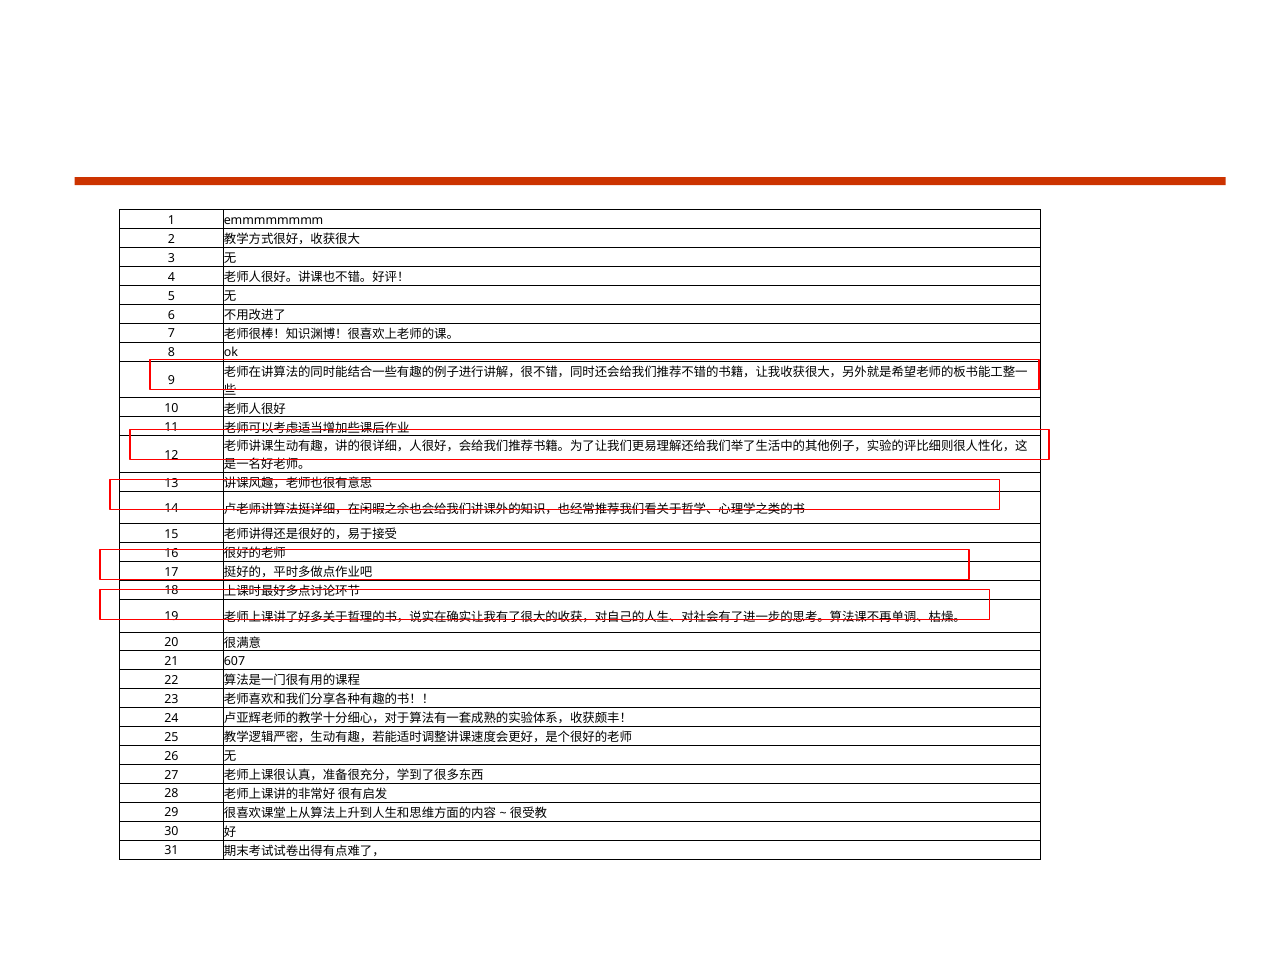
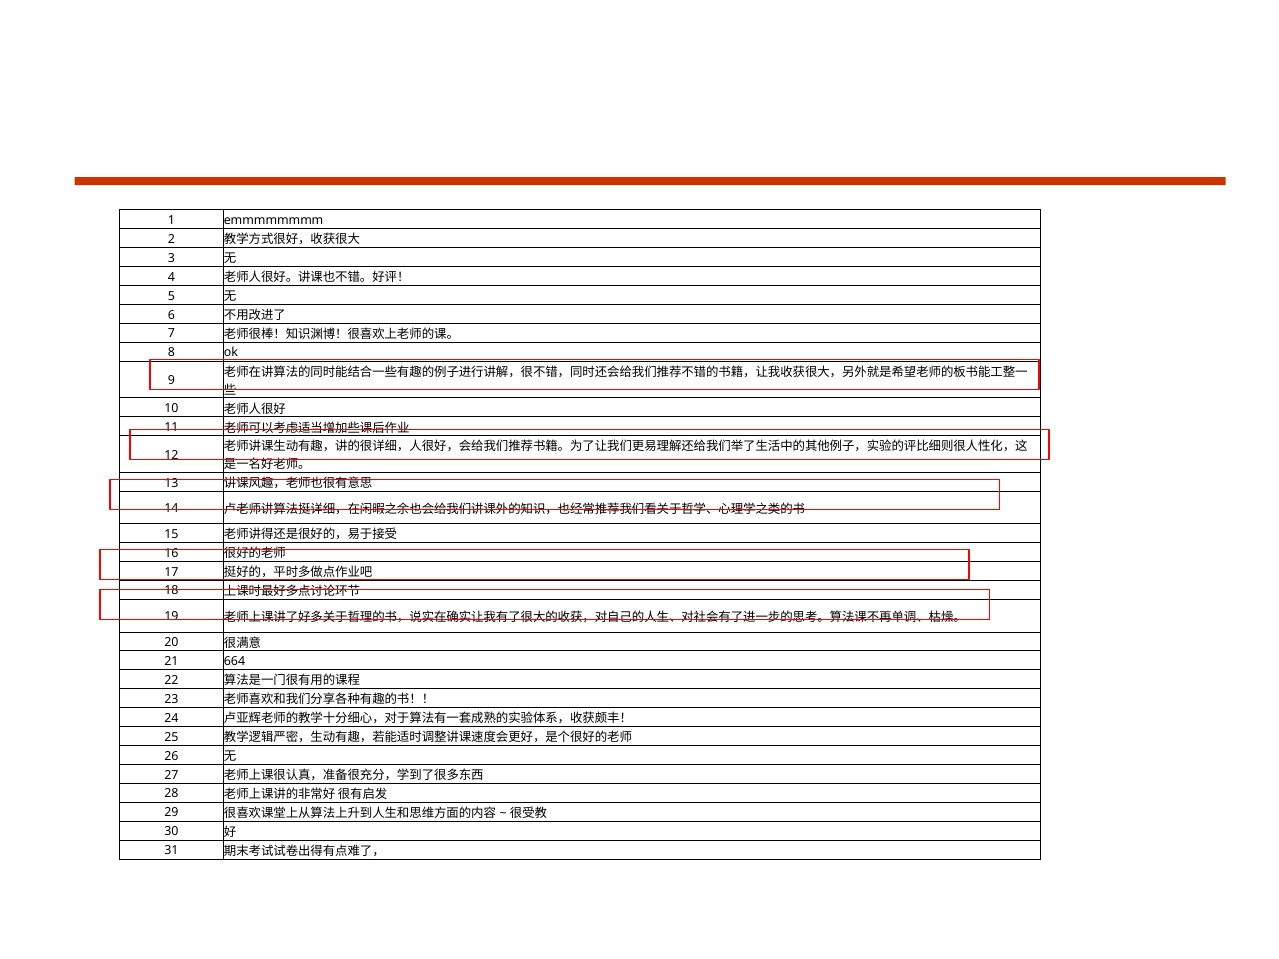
607: 607 -> 664
